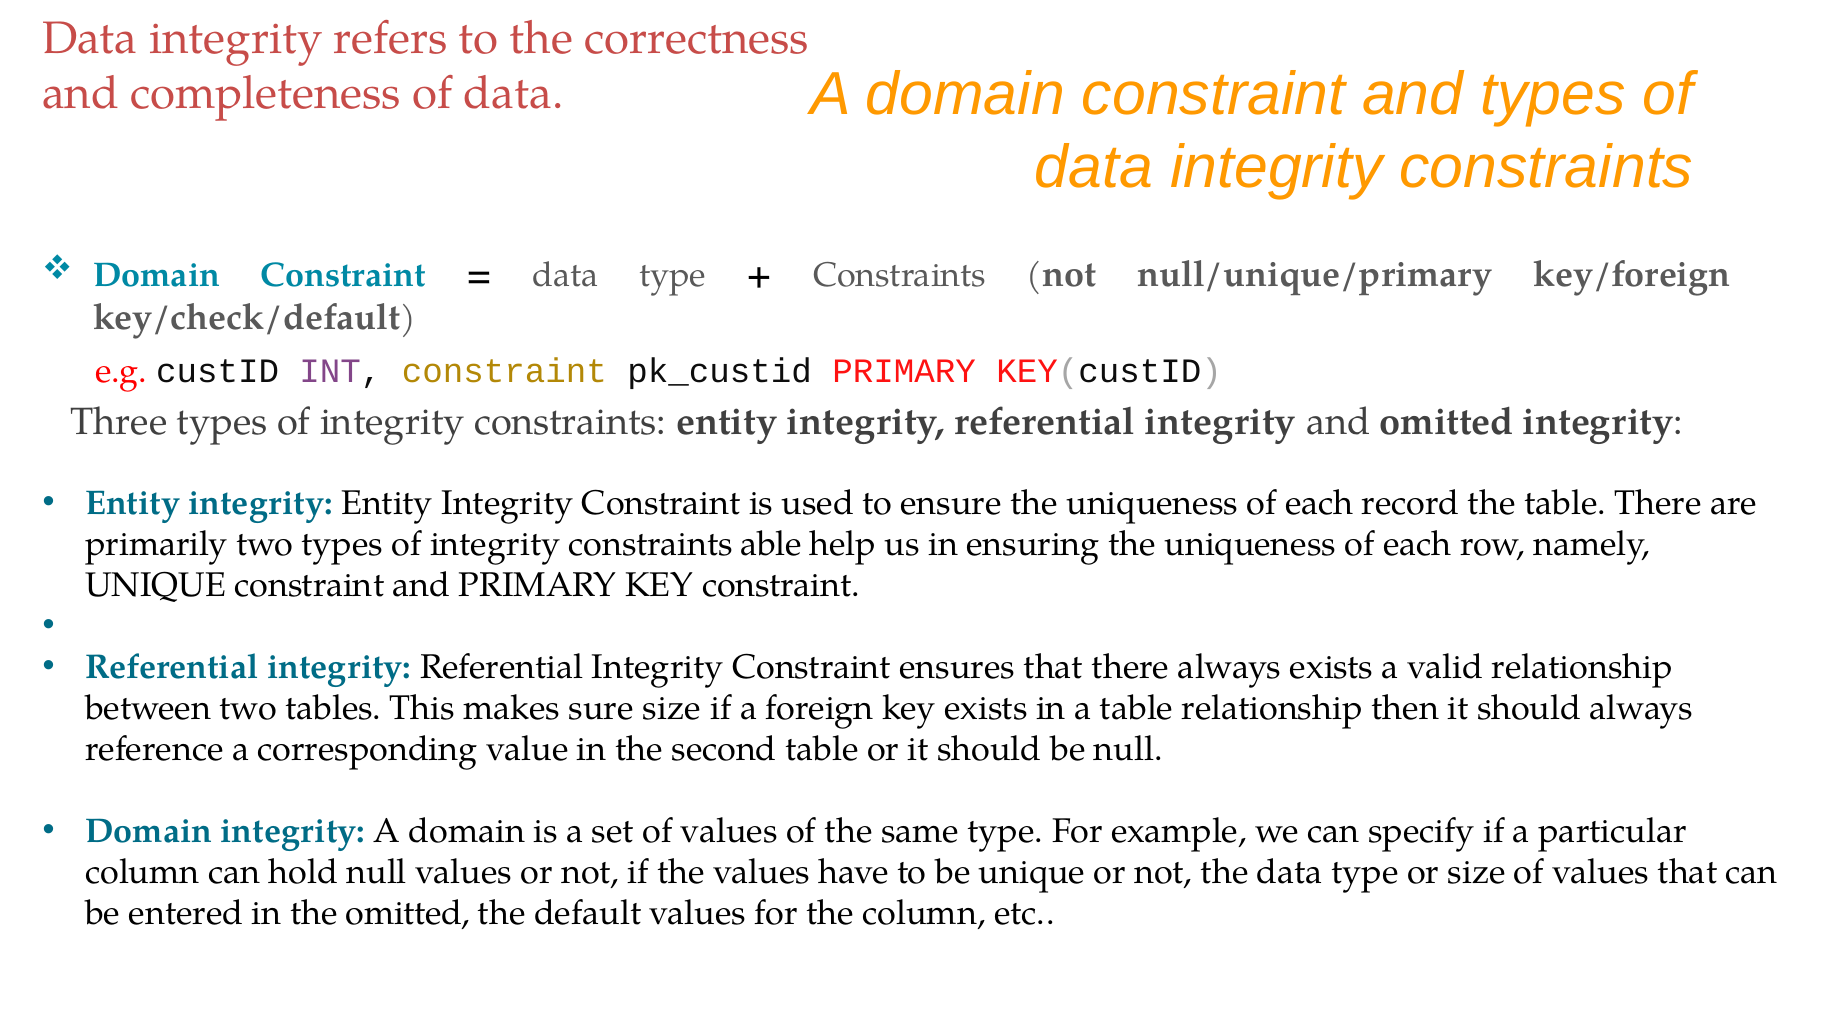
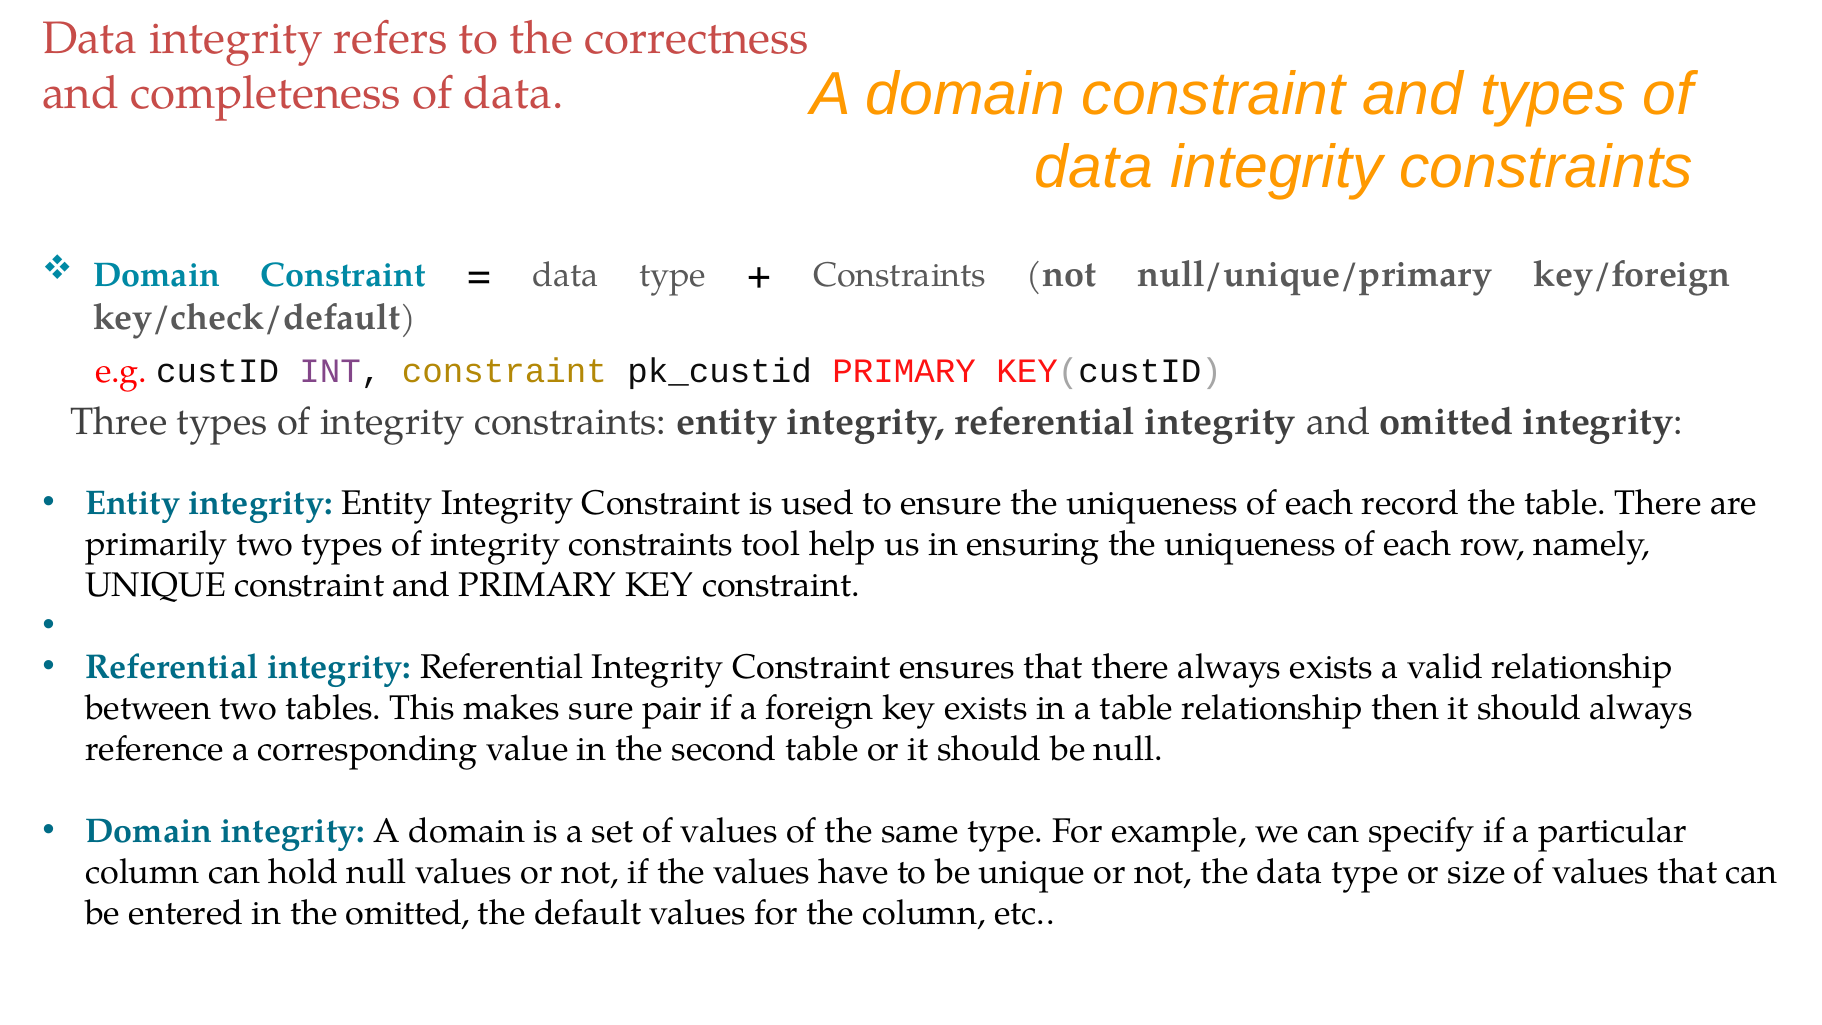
able: able -> tool
sure size: size -> pair
